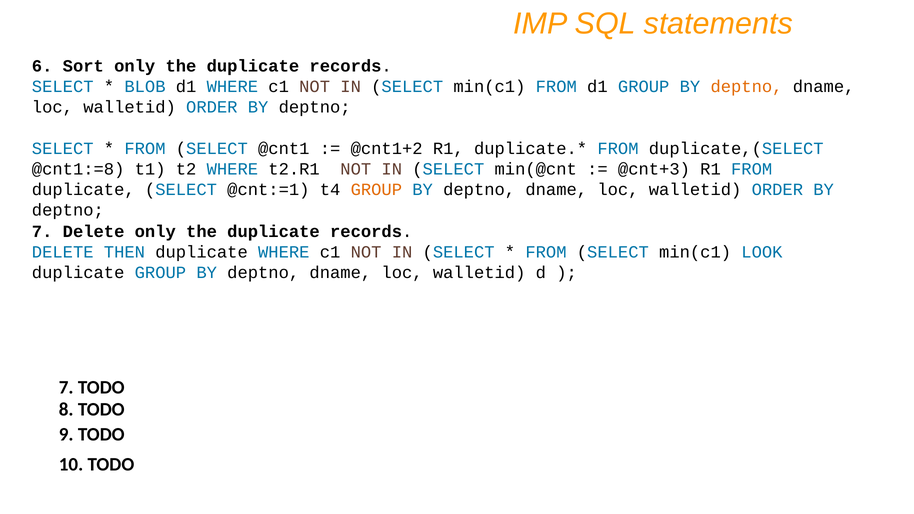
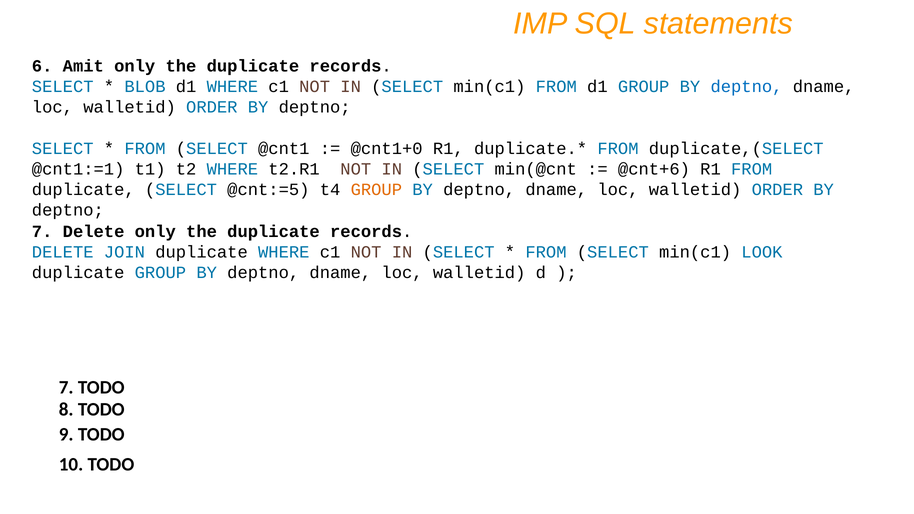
Sort: Sort -> Amit
deptno at (746, 87) colour: orange -> blue
@cnt1+2: @cnt1+2 -> @cnt1+0
@cnt1:=8: @cnt1:=8 -> @cnt1:=1
@cnt+3: @cnt+3 -> @cnt+6
@cnt:=1: @cnt:=1 -> @cnt:=5
THEN: THEN -> JOIN
